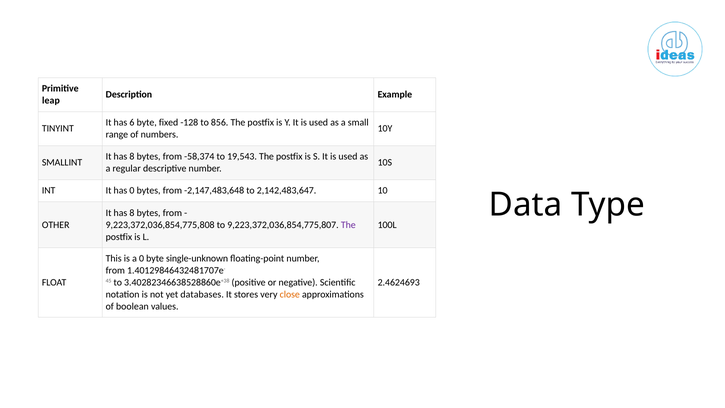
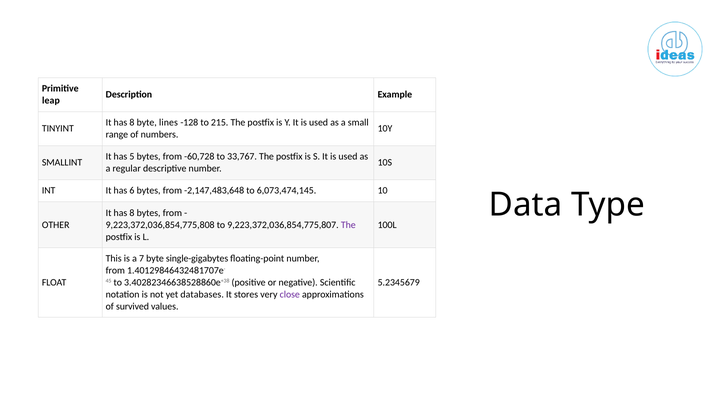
6 at (132, 123): 6 -> 8
fixed: fixed -> lines
856: 856 -> 215
8 at (132, 157): 8 -> 5
-58,374: -58,374 -> -60,728
19,543: 19,543 -> 33,767
has 0: 0 -> 6
2,142,483,647: 2,142,483,647 -> 6,073,474,145
a 0: 0 -> 7
single-unknown: single-unknown -> single-gigabytes
2.4624693: 2.4624693 -> 5.2345679
close colour: orange -> purple
boolean: boolean -> survived
